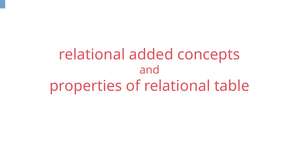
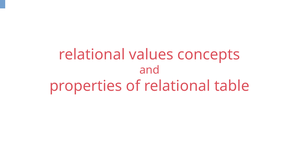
added: added -> values
